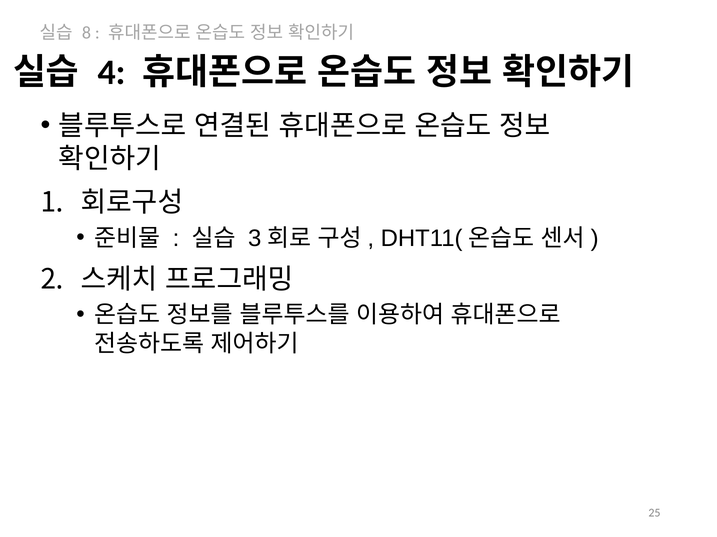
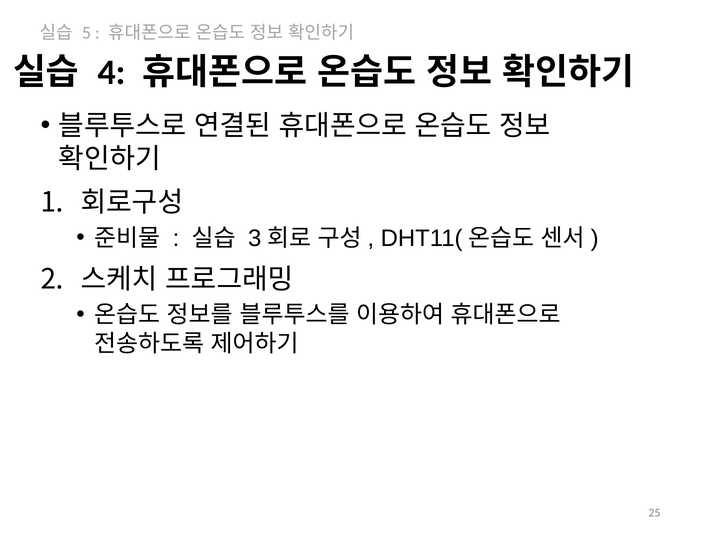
8: 8 -> 5
